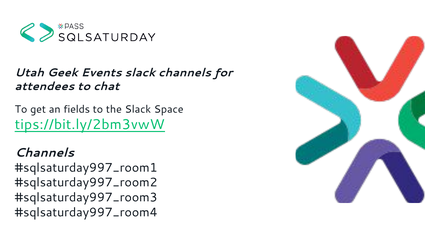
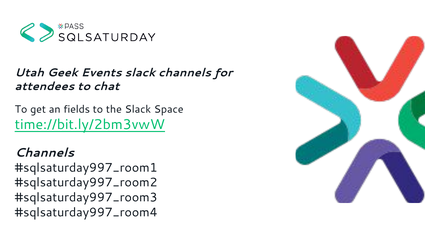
tips://bit.ly/2bm3vwW: tips://bit.ly/2bm3vwW -> time://bit.ly/2bm3vwW
